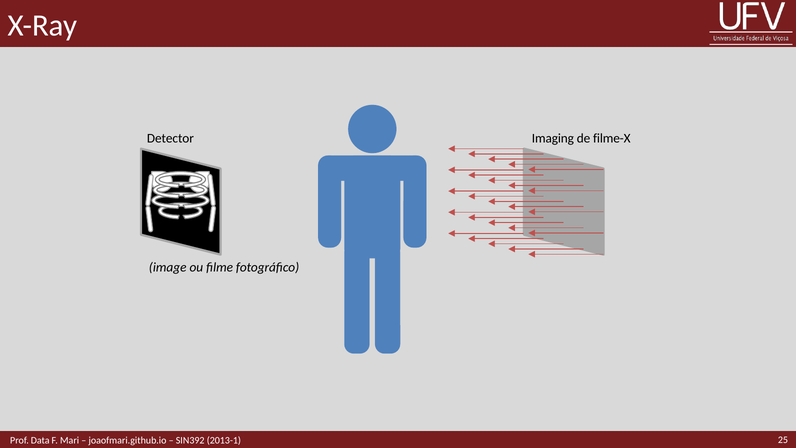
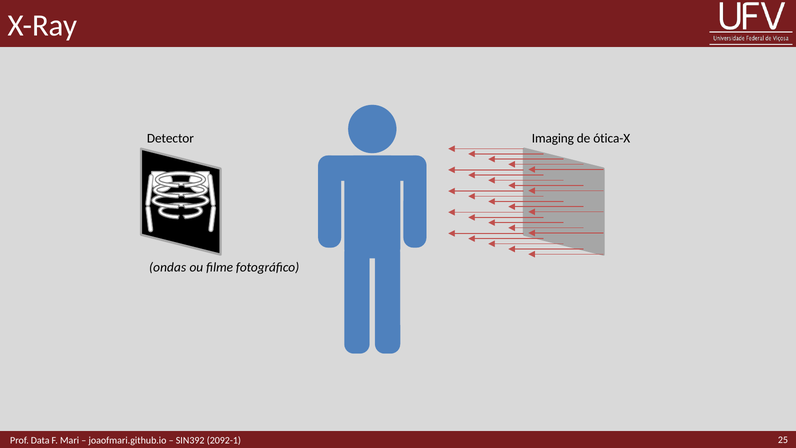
filme-X: filme-X -> ótica-X
image: image -> ondas
2013-1: 2013-1 -> 2092-1
